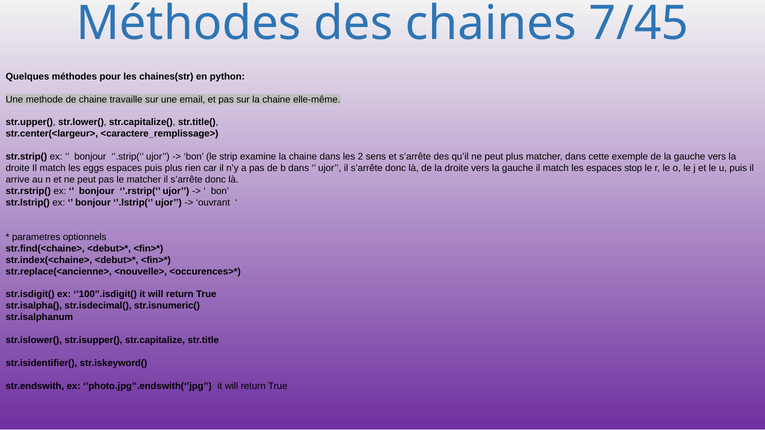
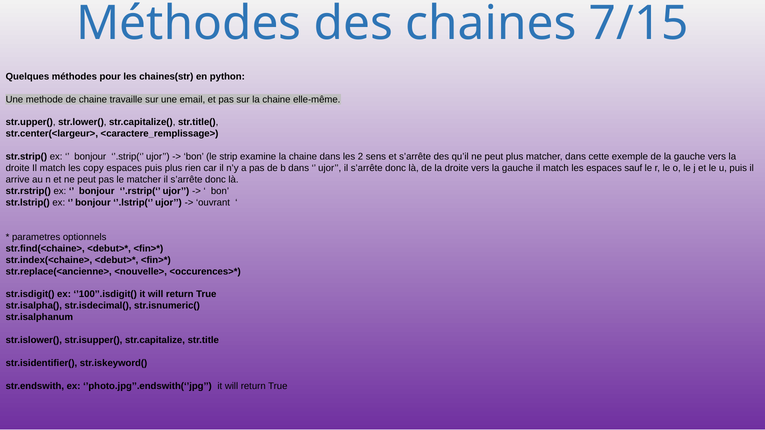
7/45: 7/45 -> 7/15
eggs: eggs -> copy
stop: stop -> sauf
